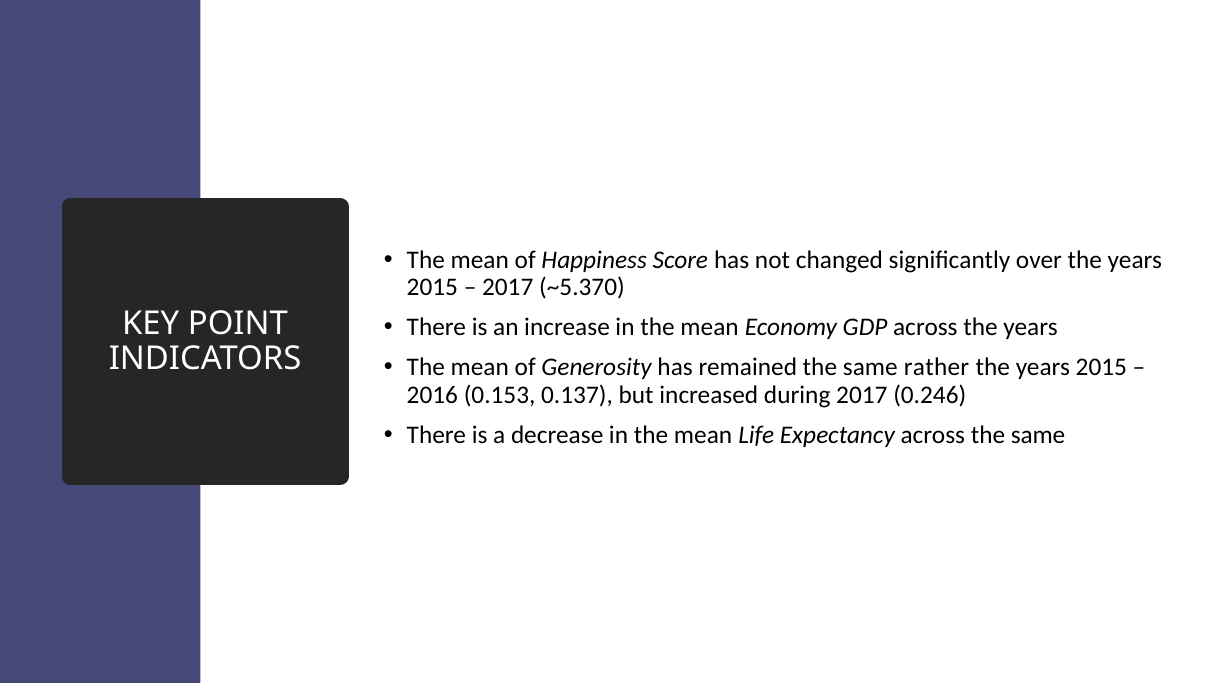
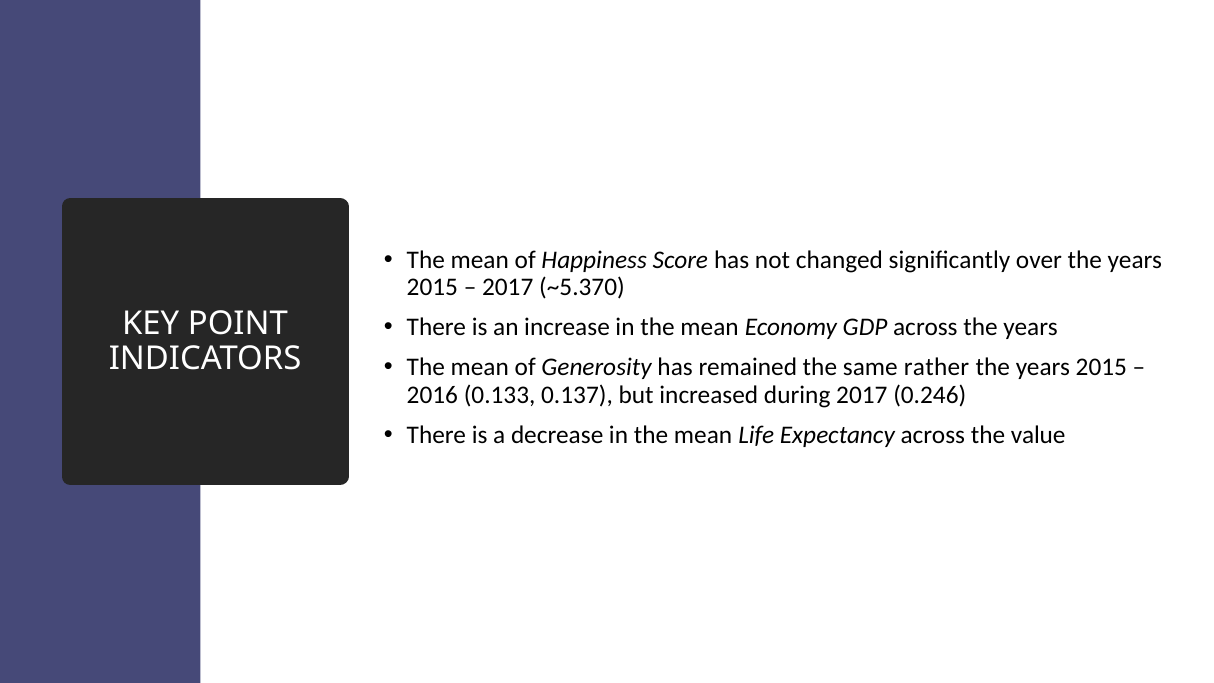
0.153: 0.153 -> 0.133
across the same: same -> value
